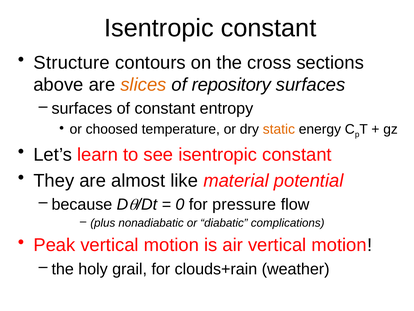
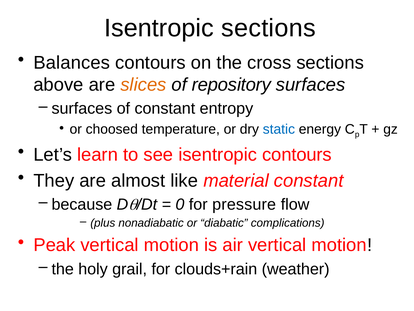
constant at (269, 28): constant -> sections
Structure: Structure -> Balances
static colour: orange -> blue
see isentropic constant: constant -> contours
material potential: potential -> constant
